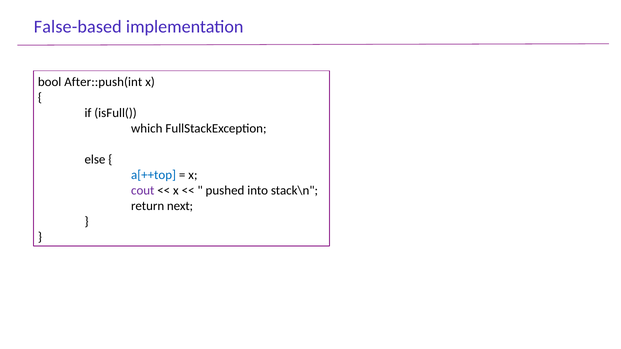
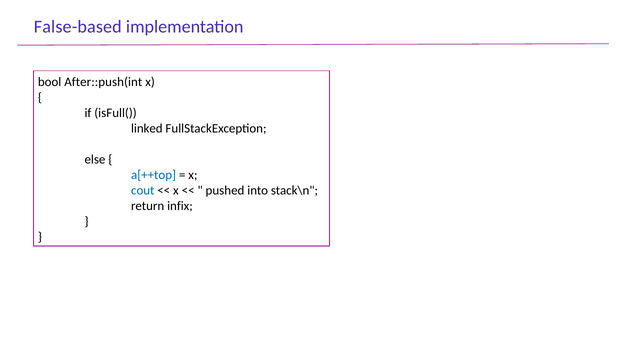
which: which -> linked
cout colour: purple -> blue
next: next -> infix
